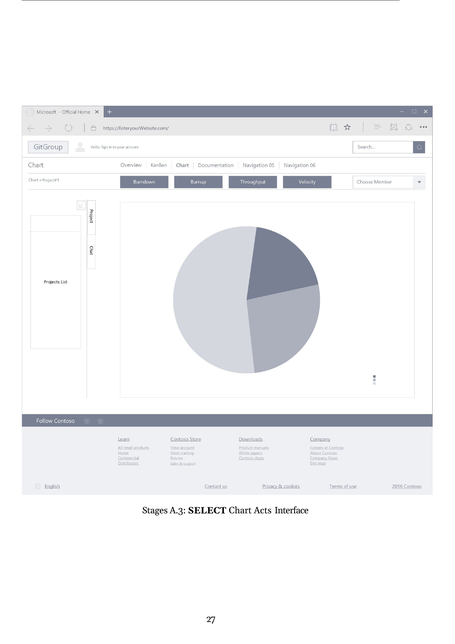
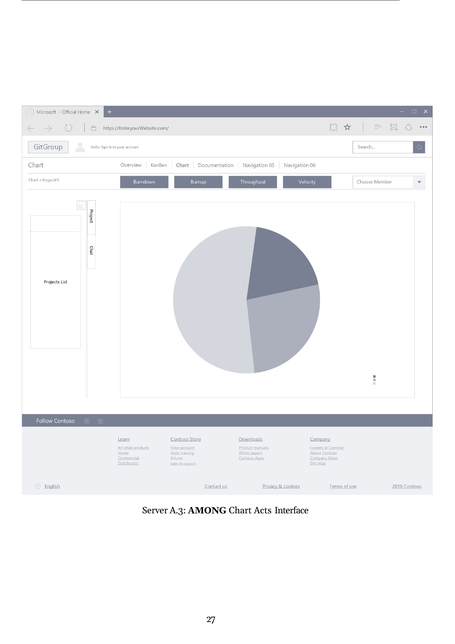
Stages: Stages -> Server
SELECT: SELECT -> AMONG
